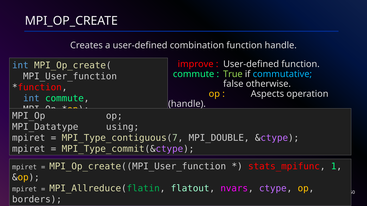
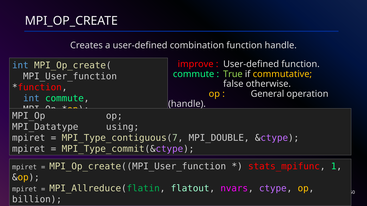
commutative colour: light blue -> yellow
Aspects: Aspects -> General
borders: borders -> billion
